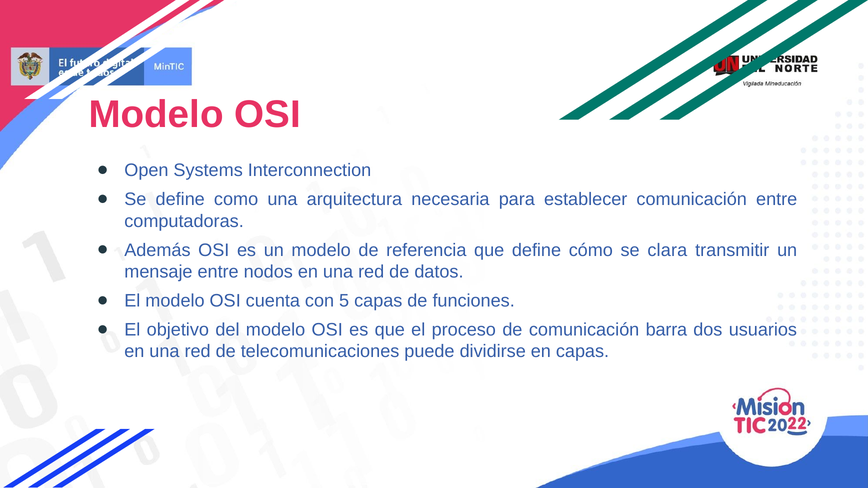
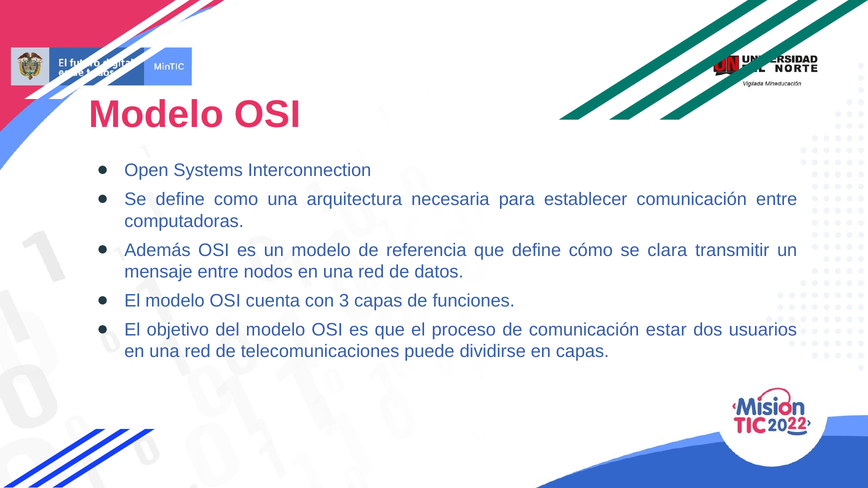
5: 5 -> 3
barra: barra -> estar
